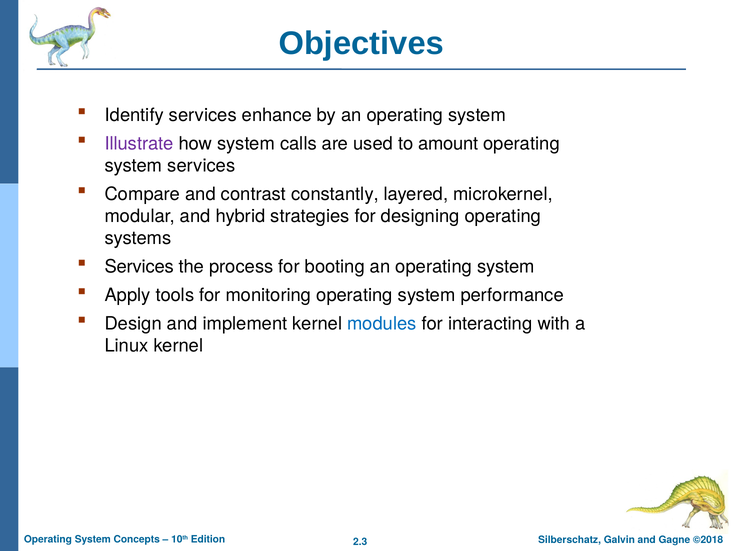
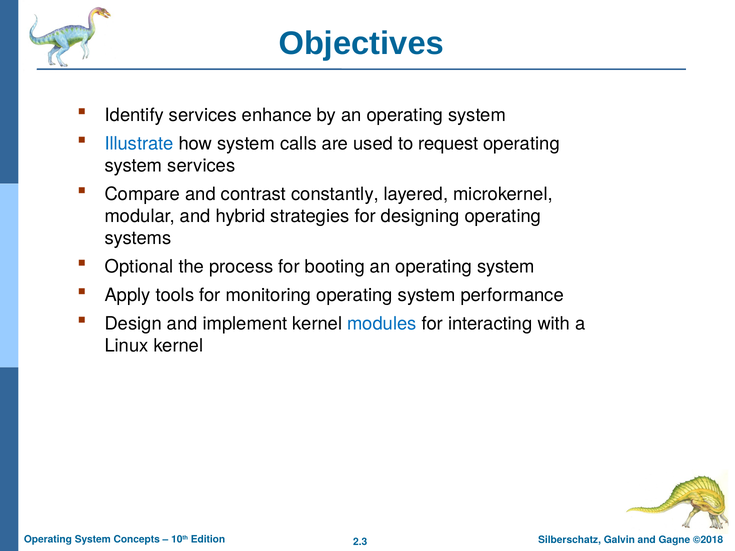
Illustrate colour: purple -> blue
amount: amount -> request
Services at (139, 267): Services -> Optional
